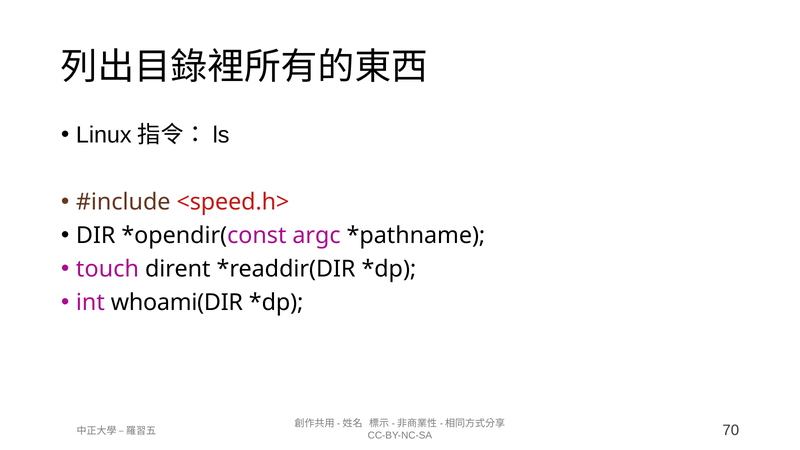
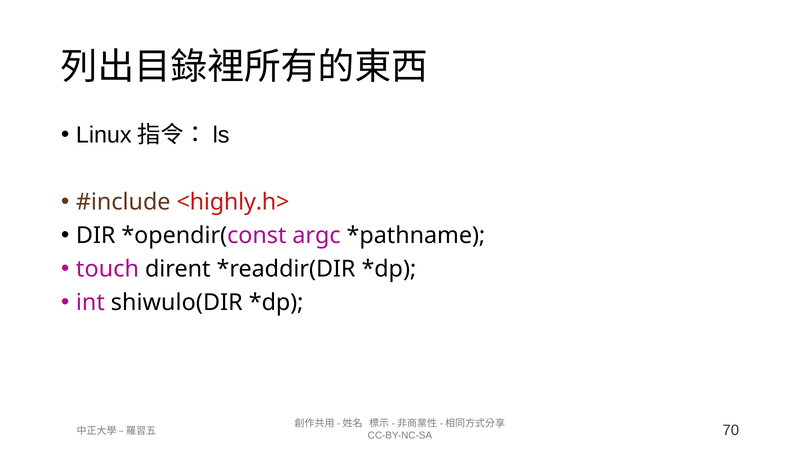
<speed.h>: <speed.h> -> <highly.h>
whoami(DIR: whoami(DIR -> shiwulo(DIR
